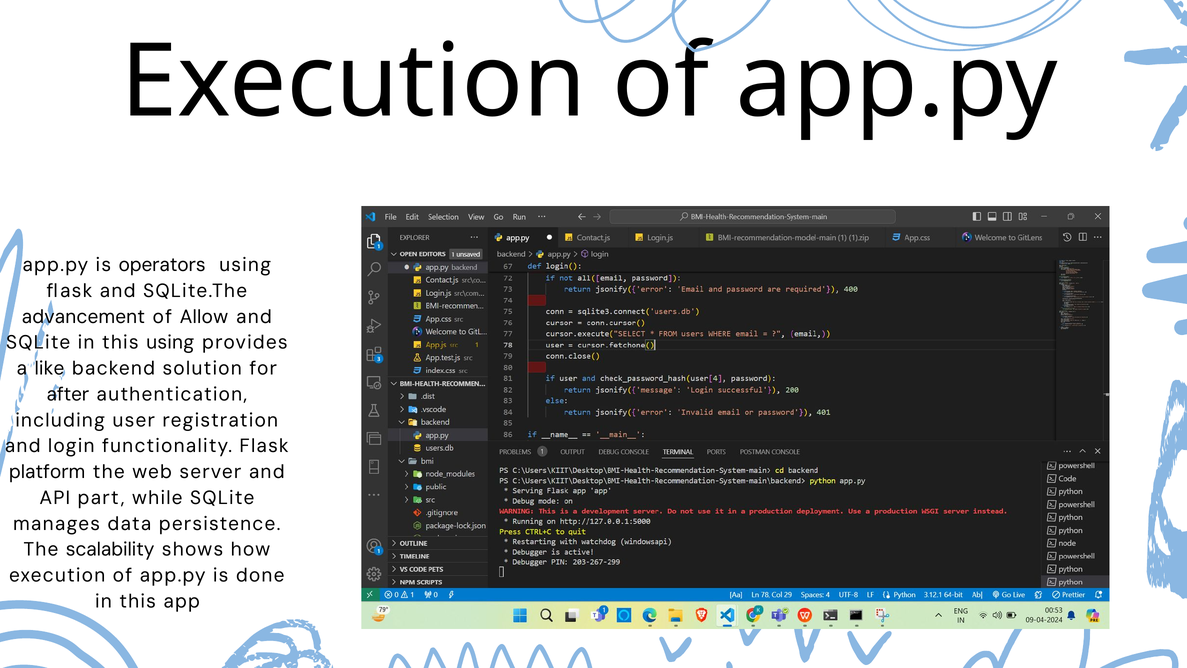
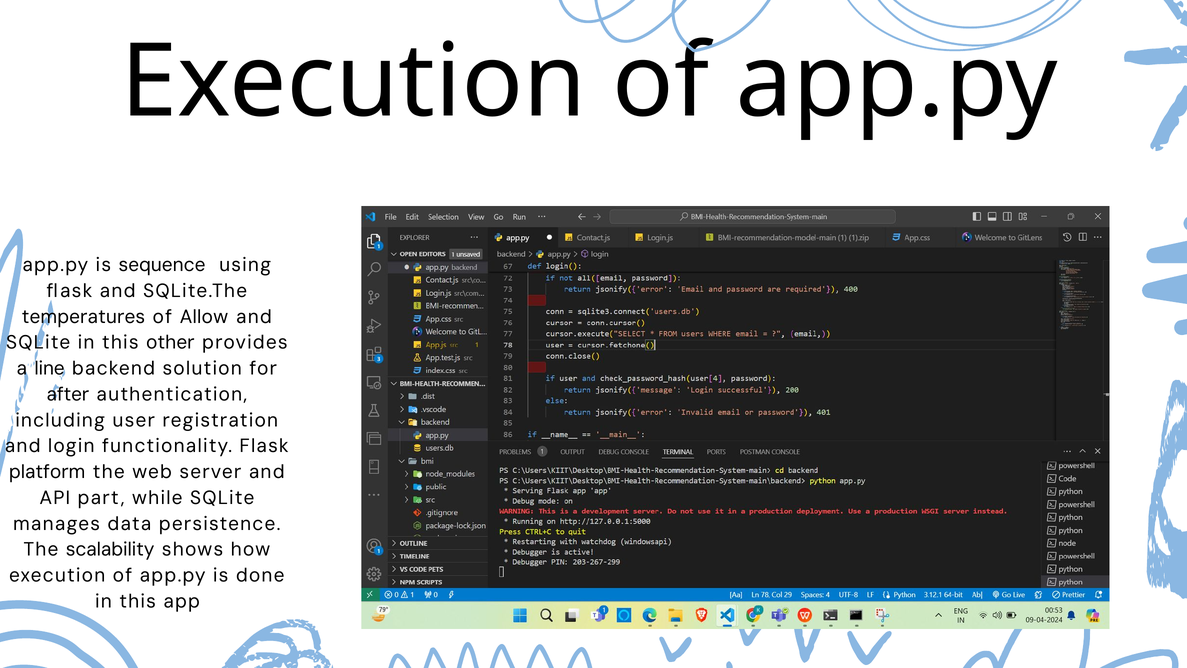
operators: operators -> sequence
advancement: advancement -> temperatures
this using: using -> other
like: like -> line
